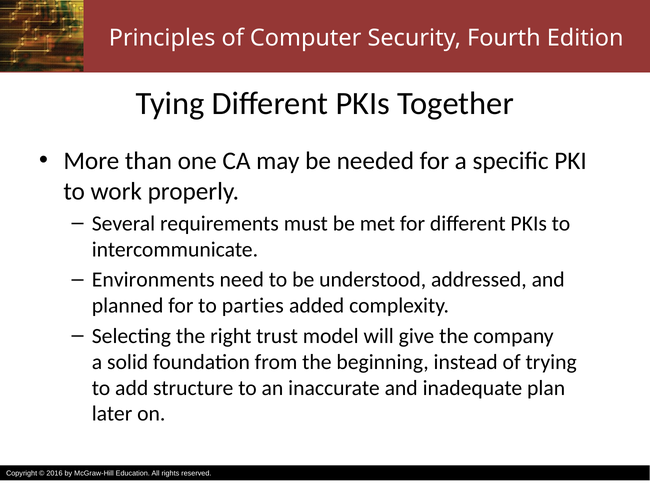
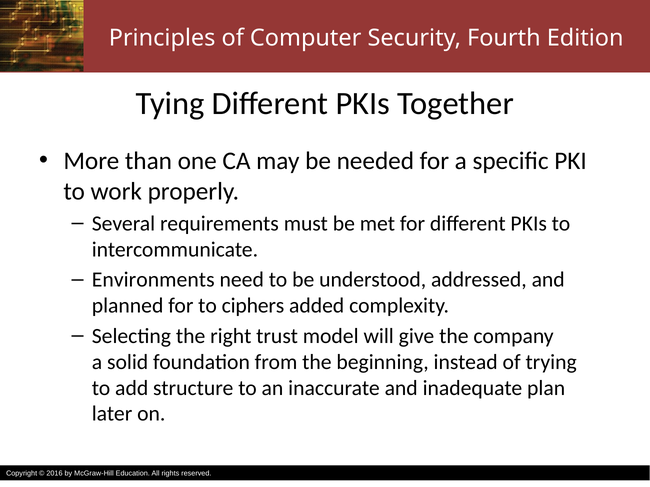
parties: parties -> ciphers
